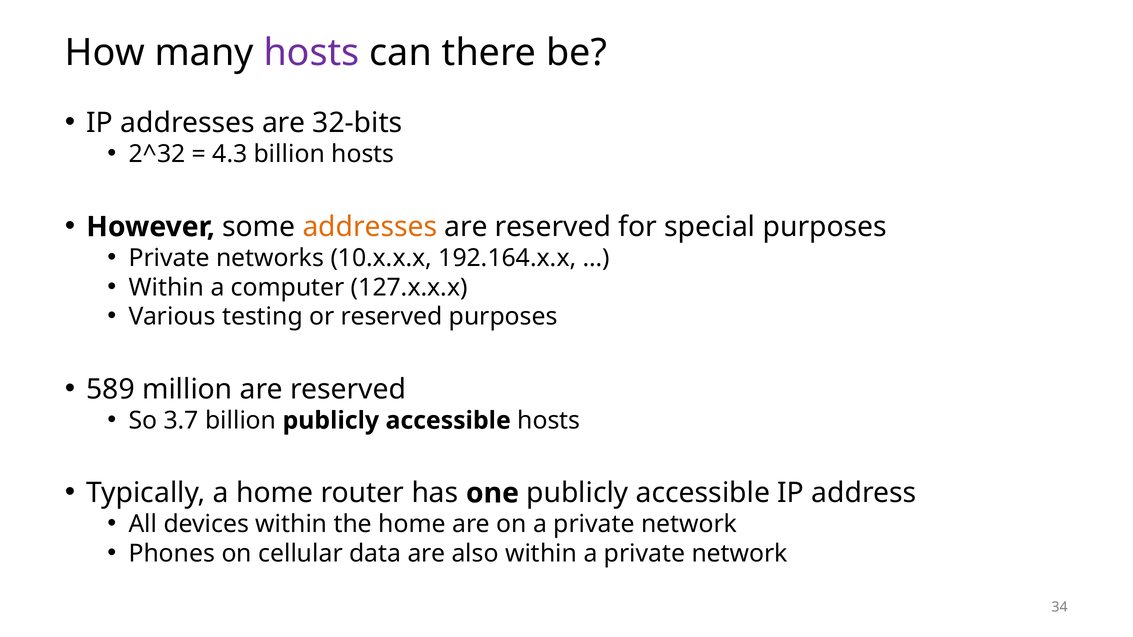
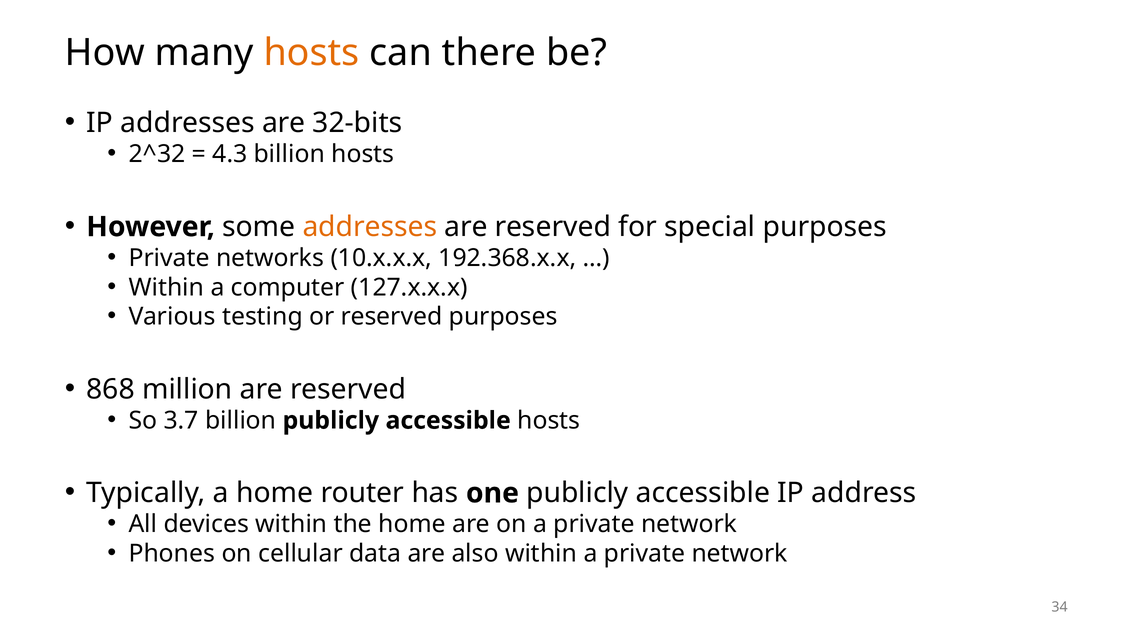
hosts at (312, 53) colour: purple -> orange
192.164.x.x: 192.164.x.x -> 192.368.x.x
589: 589 -> 868
